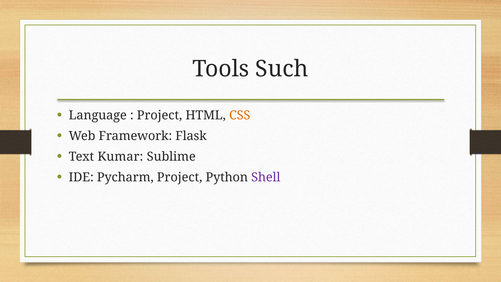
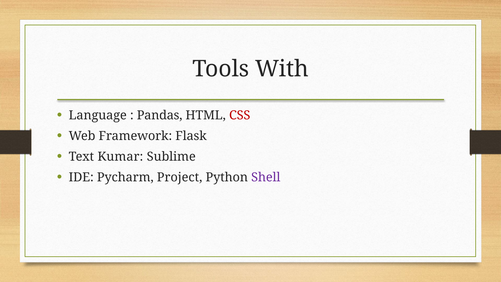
Such: Such -> With
Project at (160, 115): Project -> Pandas
CSS colour: orange -> red
